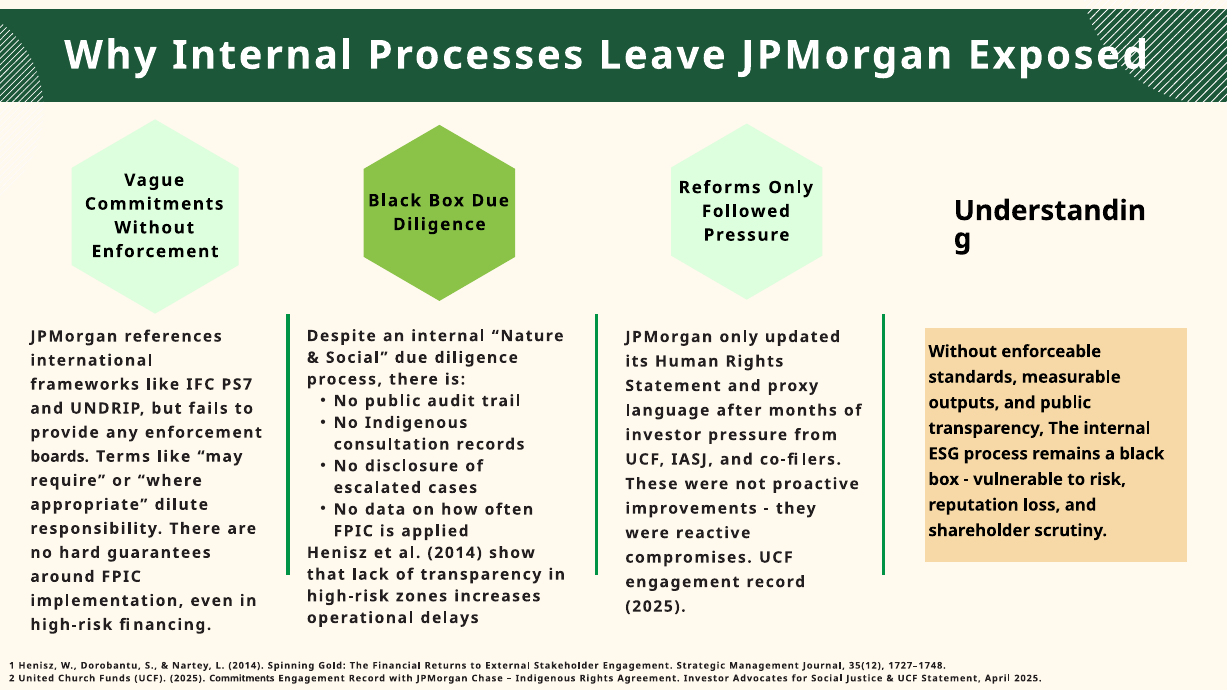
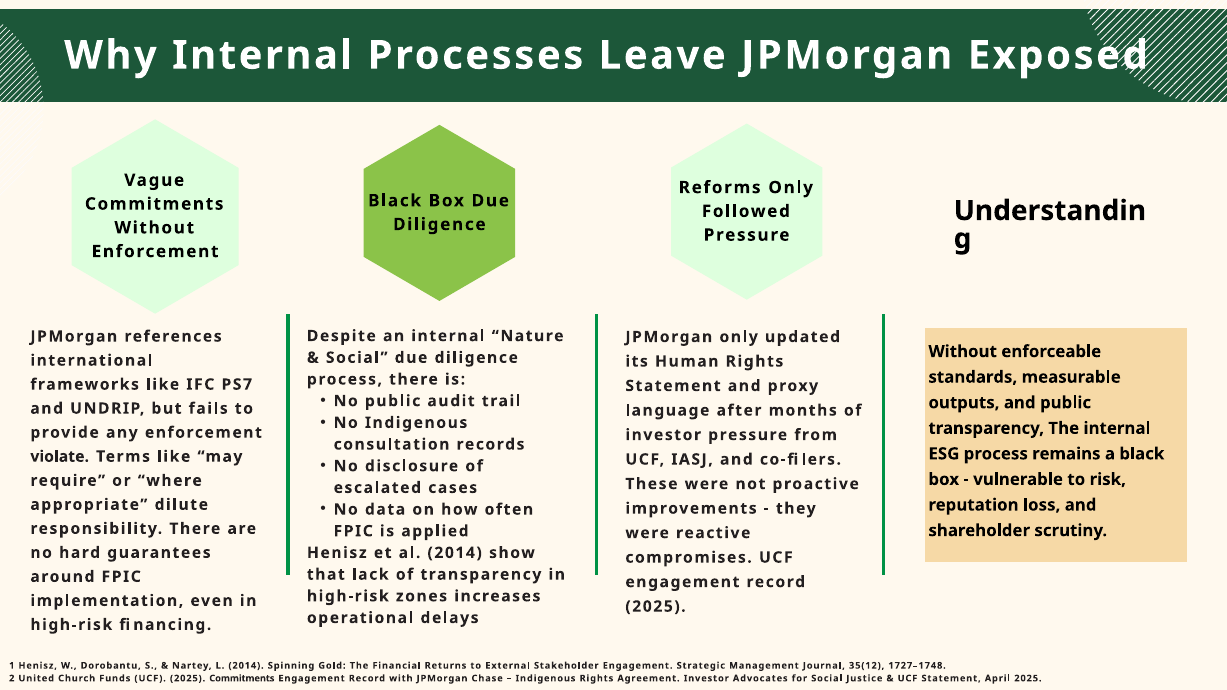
boards: boards -> violate
